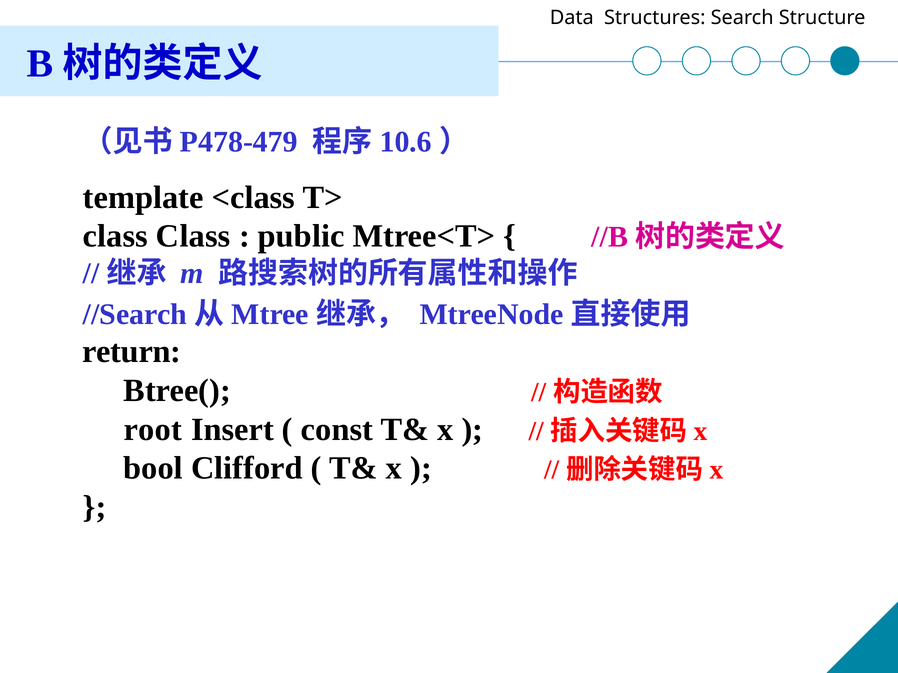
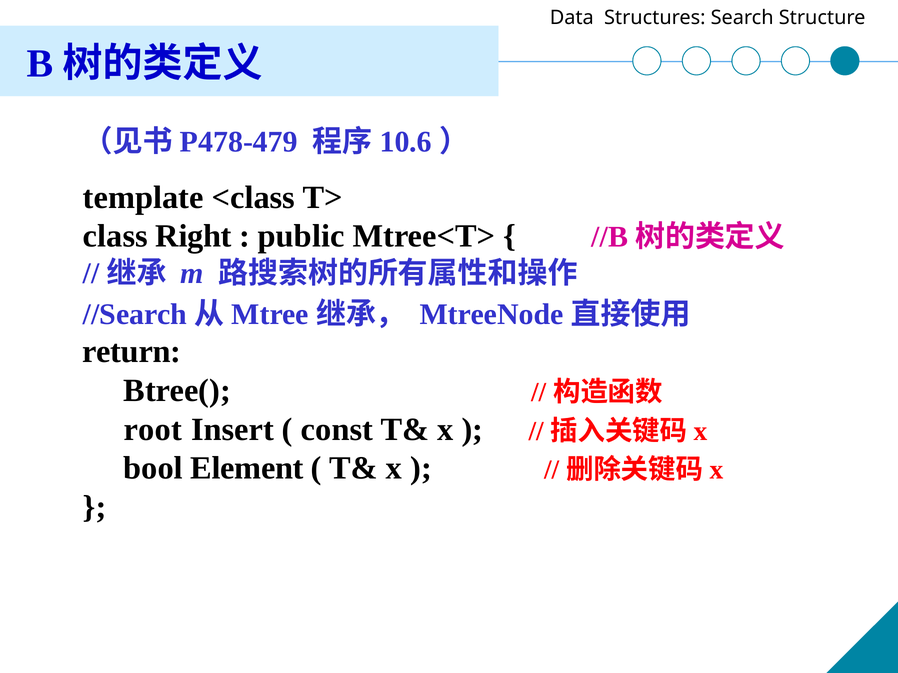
class Class: Class -> Right
Clifford: Clifford -> Element
